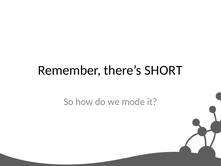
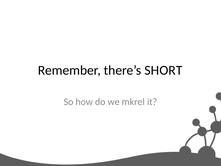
mode: mode -> mkrel
